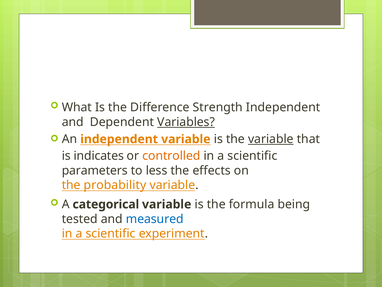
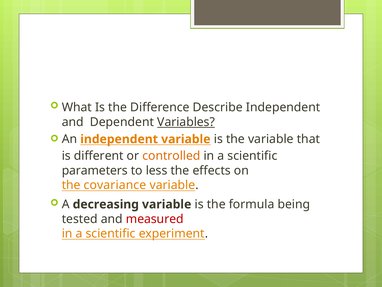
Strength: Strength -> Describe
variable at (271, 139) underline: present -> none
indicates: indicates -> different
probability: probability -> covariance
categorical: categorical -> decreasing
measured colour: blue -> red
